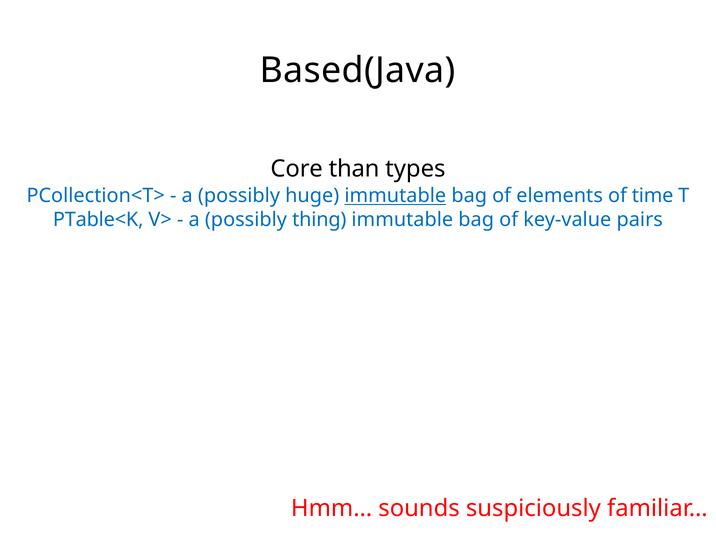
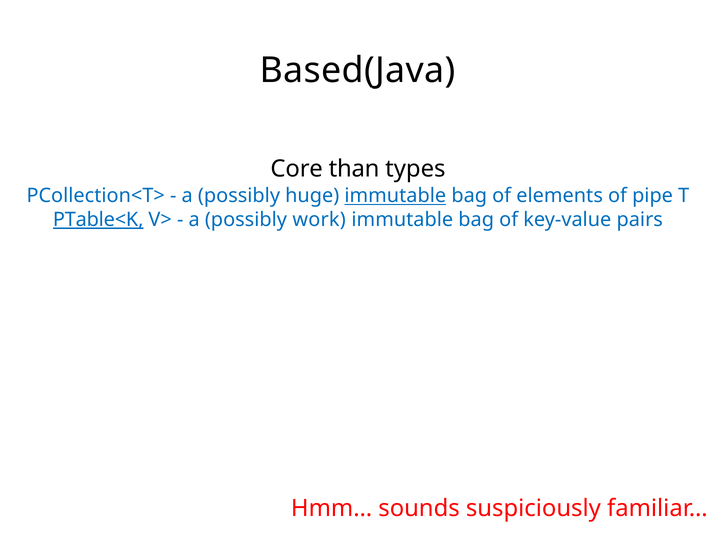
time: time -> pipe
PTable<K underline: none -> present
thing: thing -> work
